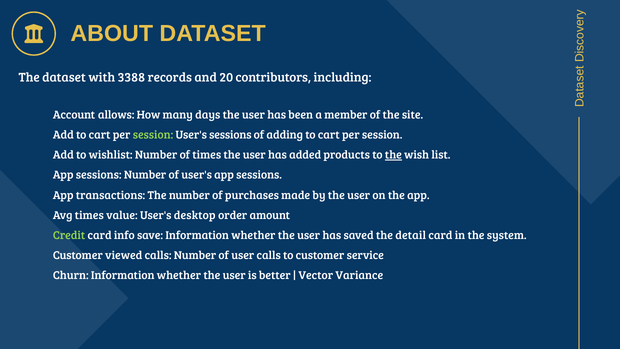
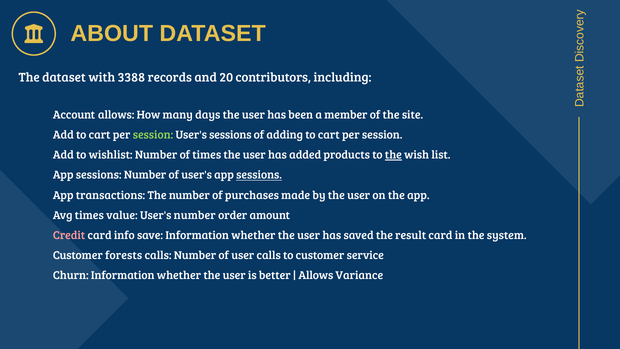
sessions at (259, 175) underline: none -> present
User's desktop: desktop -> number
Credit colour: light green -> pink
detail: detail -> result
viewed: viewed -> forests
Vector at (316, 275): Vector -> Allows
